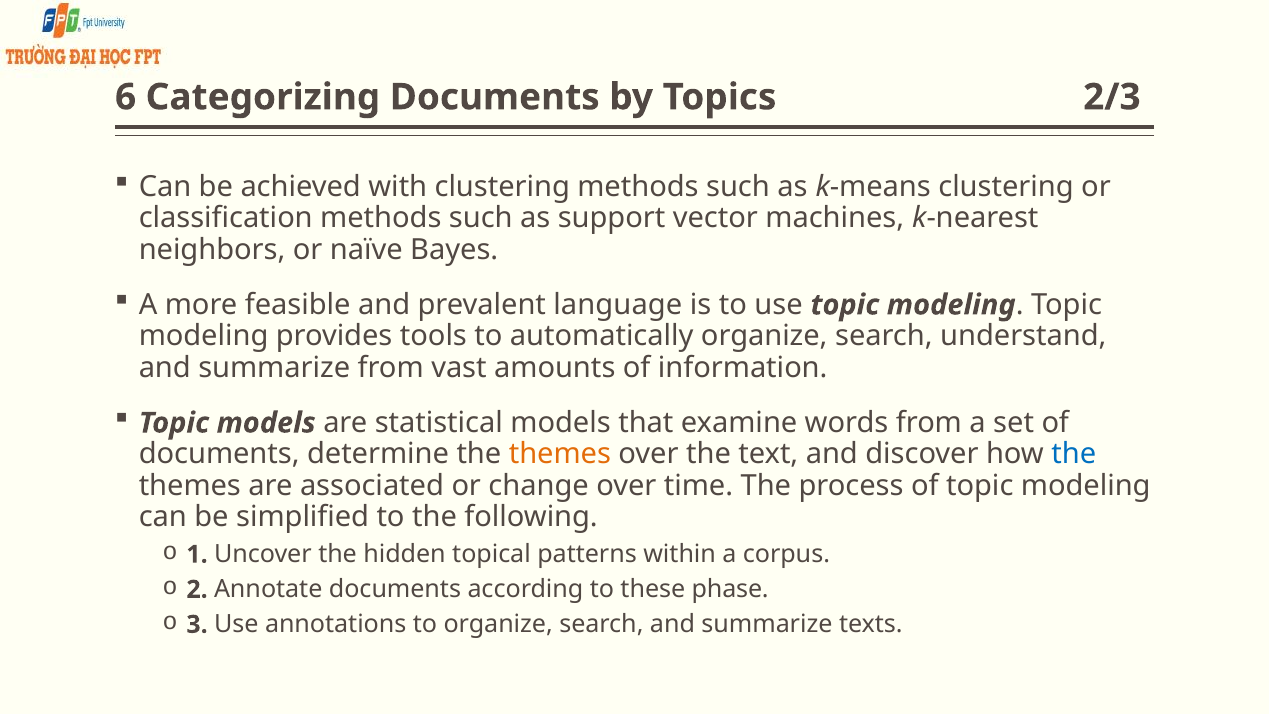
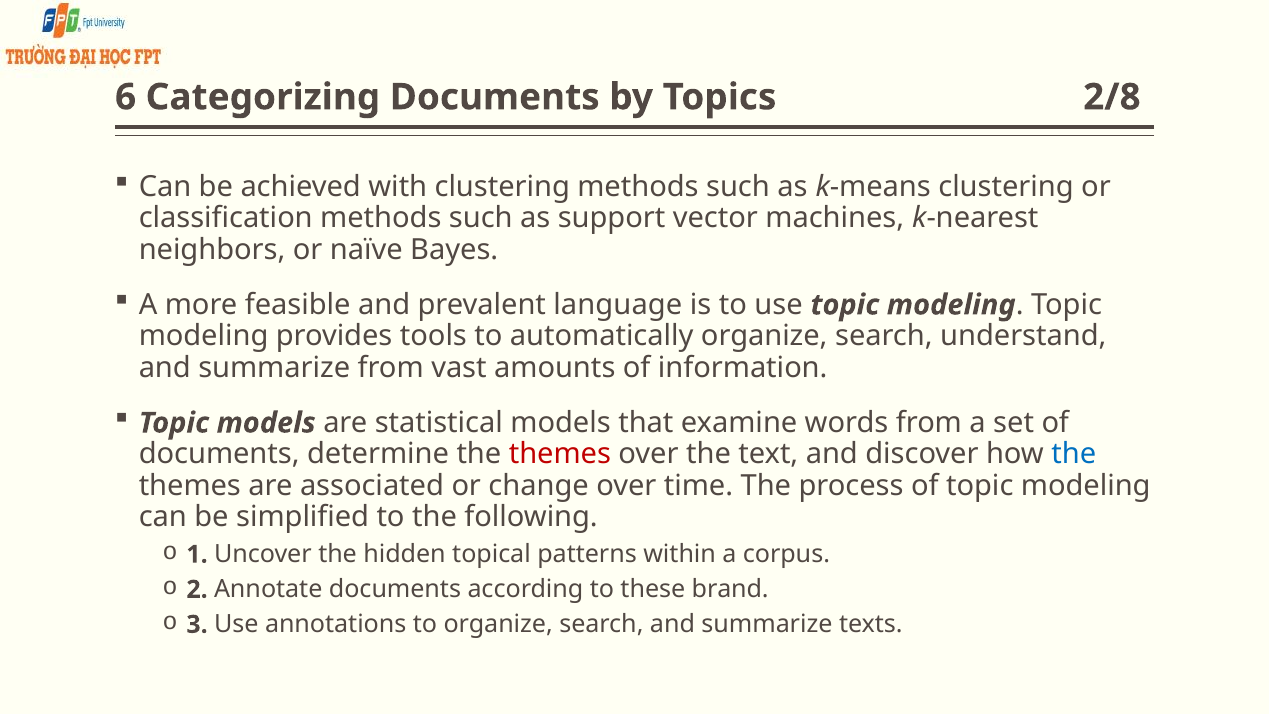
2/3: 2/3 -> 2/8
themes at (560, 454) colour: orange -> red
phase: phase -> brand
